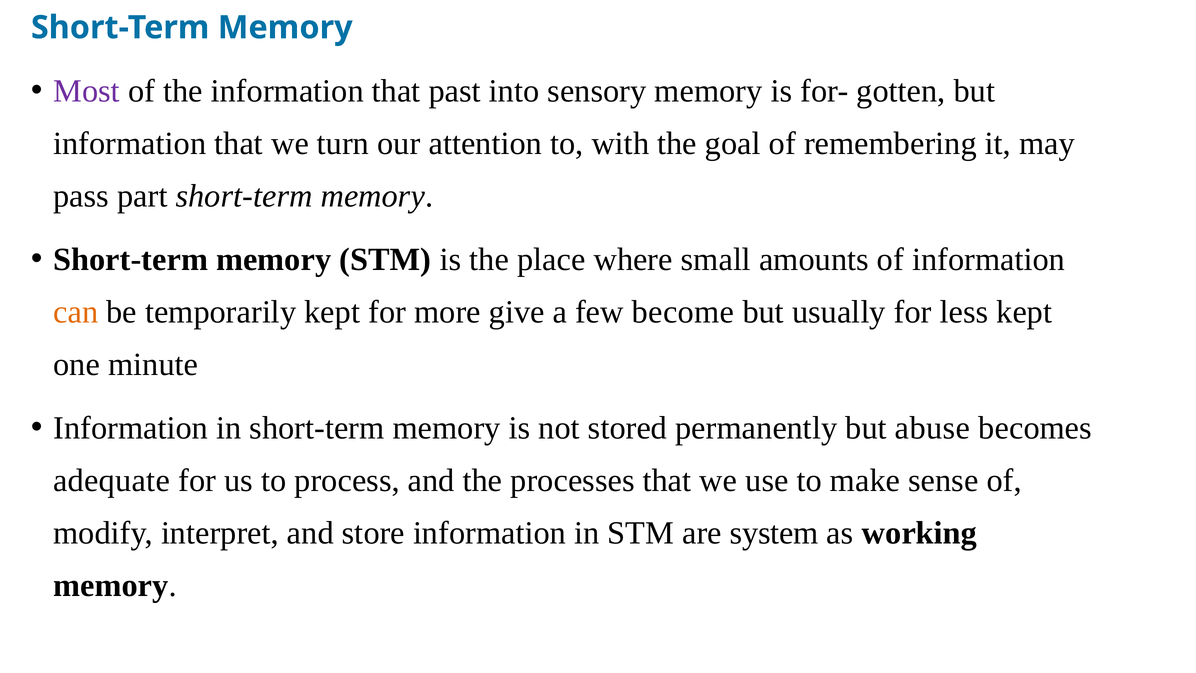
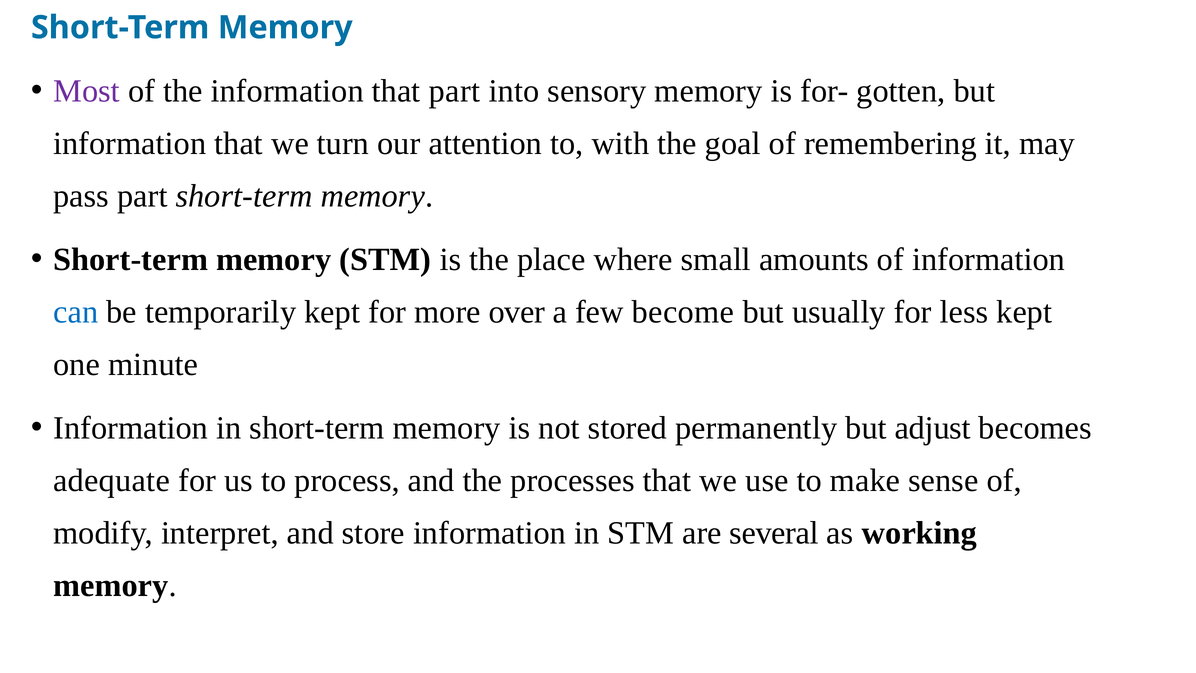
that past: past -> part
can colour: orange -> blue
give: give -> over
abuse: abuse -> adjust
system: system -> several
